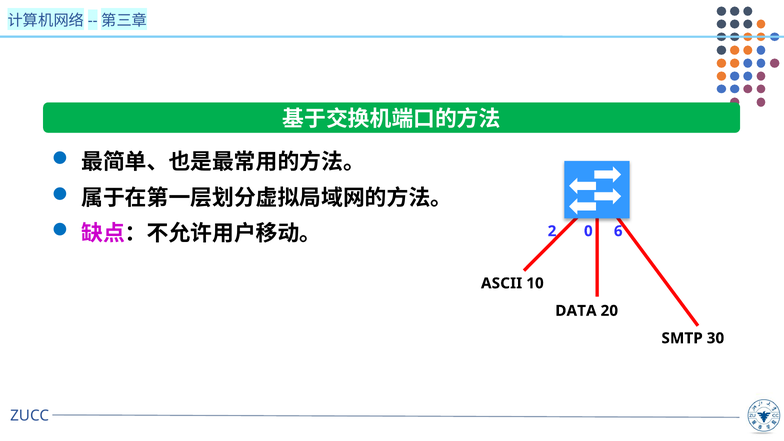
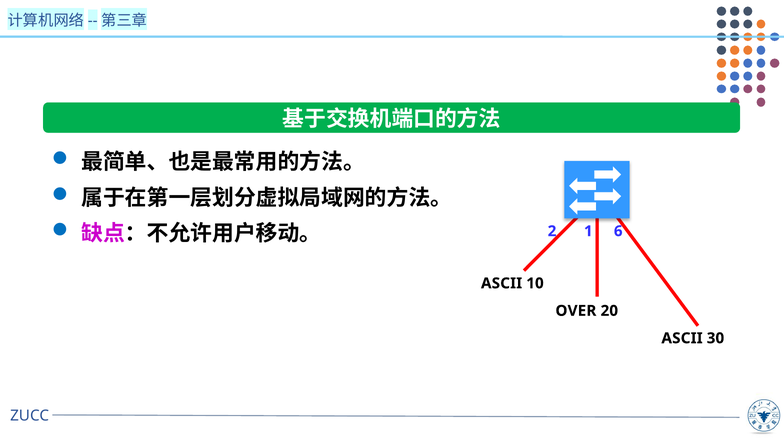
0: 0 -> 1
DATA: DATA -> OVER
SMTP at (682, 338): SMTP -> ASCII
